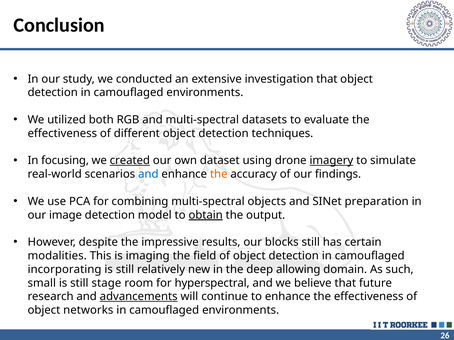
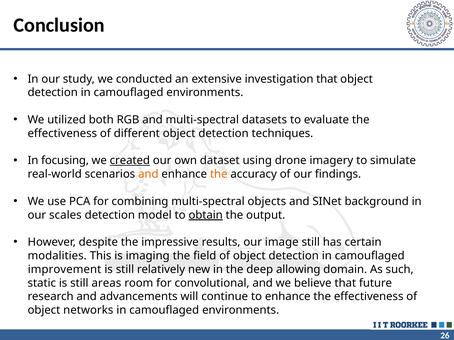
imagery underline: present -> none
and at (148, 174) colour: blue -> orange
preparation: preparation -> background
image: image -> scales
blocks: blocks -> image
incorporating: incorporating -> improvement
small: small -> static
stage: stage -> areas
hyperspectral: hyperspectral -> convolutional
advancements underline: present -> none
